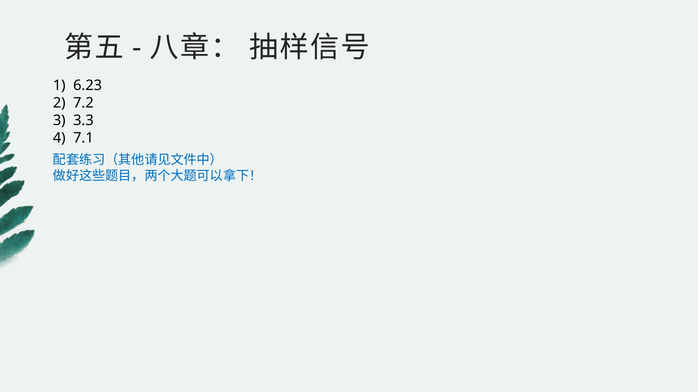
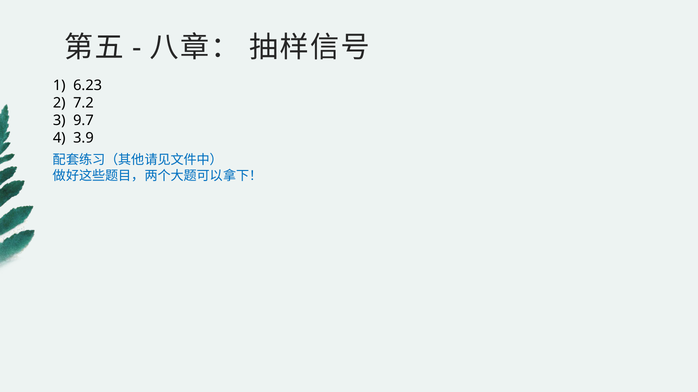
3.3: 3.3 -> 9.7
7.1: 7.1 -> 3.9
